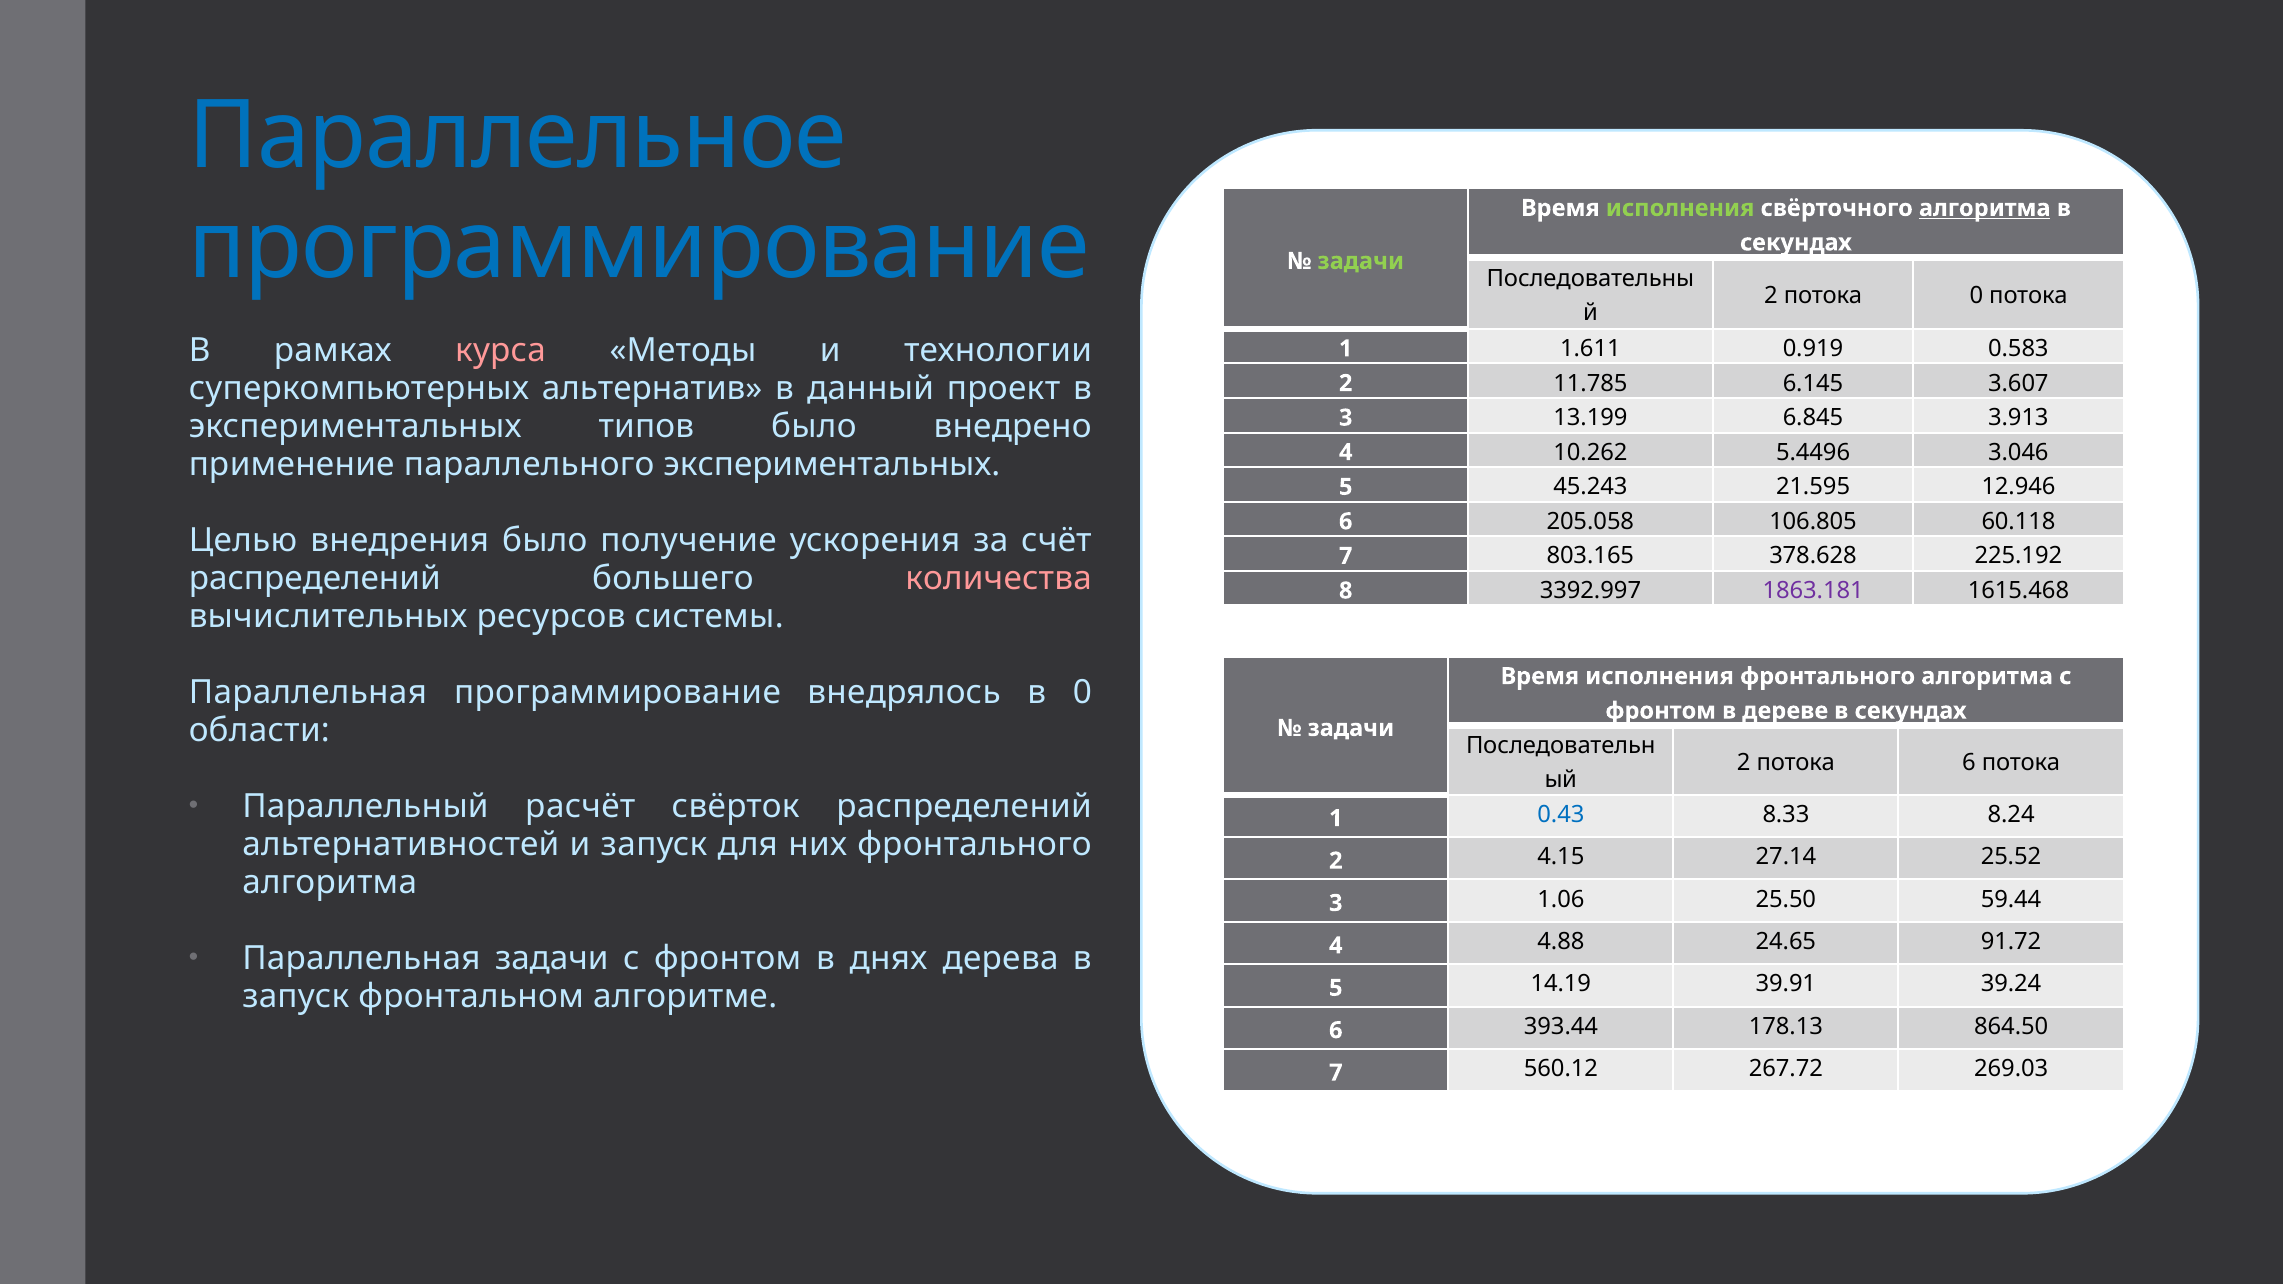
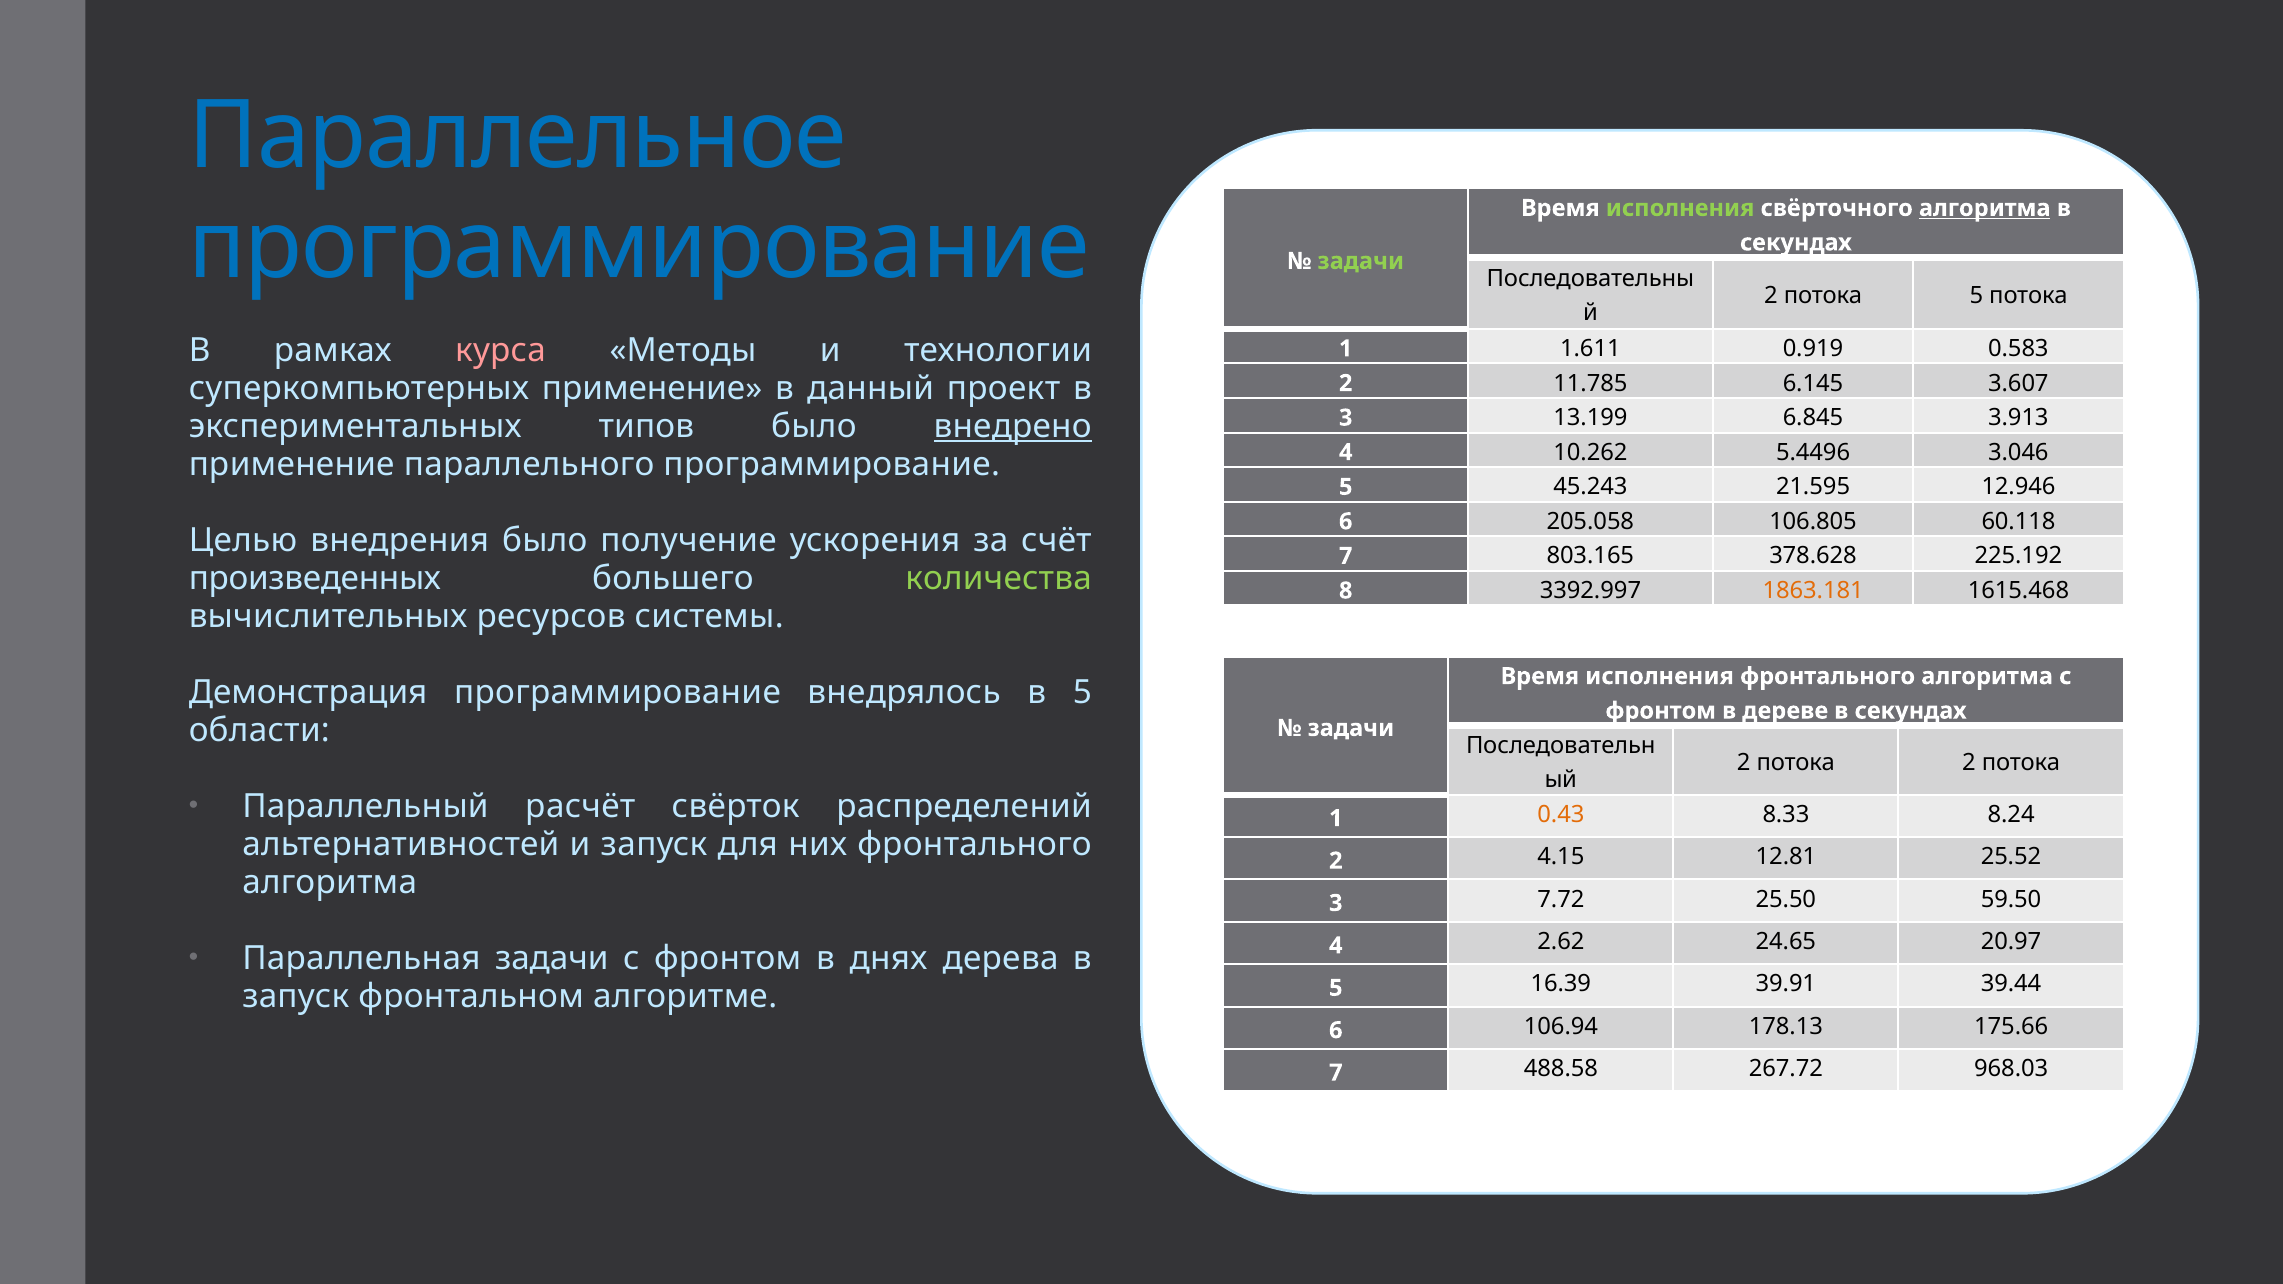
потока 0: 0 -> 5
суперкомпьютерных альтернатив: альтернатив -> применение
внедрено underline: none -> present
параллельного экспериментальных: экспериментальных -> программирование
распределений at (315, 578): распределений -> произведенных
количества colour: pink -> light green
1863.181 colour: purple -> orange
Параллельная at (308, 692): Параллельная -> Демонстрация
в 0: 0 -> 5
потока 6: 6 -> 2
0.43 colour: blue -> orange
27.14: 27.14 -> 12.81
1.06: 1.06 -> 7.72
59.44: 59.44 -> 59.50
4.88: 4.88 -> 2.62
91.72: 91.72 -> 20.97
14.19: 14.19 -> 16.39
39.24: 39.24 -> 39.44
393.44: 393.44 -> 106.94
864.50: 864.50 -> 175.66
560.12: 560.12 -> 488.58
269.03: 269.03 -> 968.03
